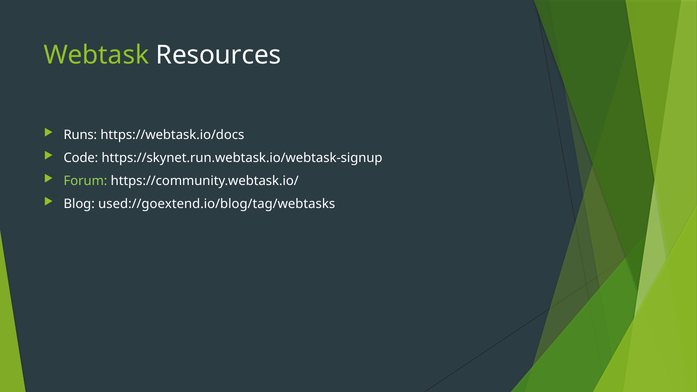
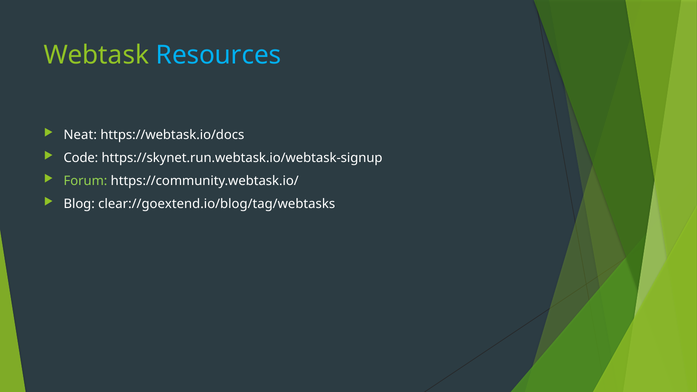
Resources colour: white -> light blue
Runs: Runs -> Neat
used://goextend.io/blog/tag/webtasks: used://goextend.io/blog/tag/webtasks -> clear://goextend.io/blog/tag/webtasks
